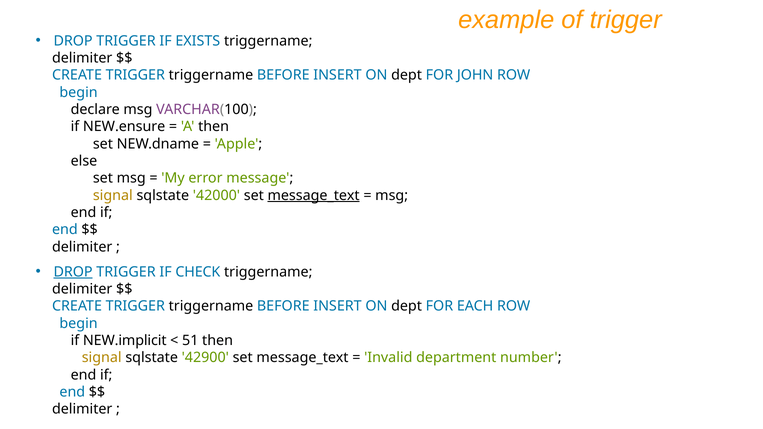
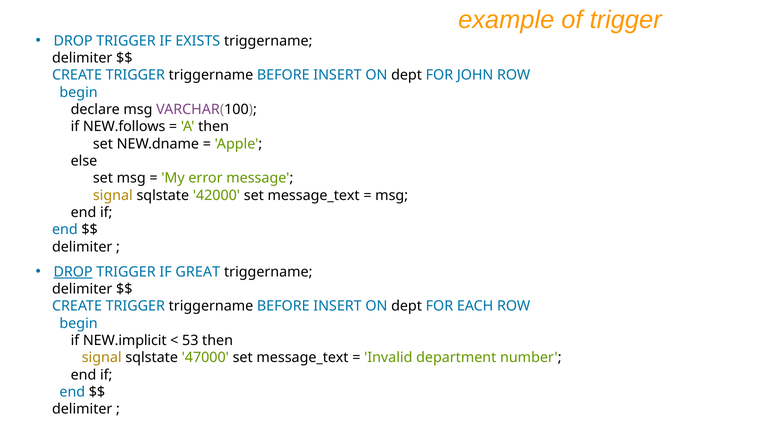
NEW.ensure: NEW.ensure -> NEW.follows
message_text at (314, 195) underline: present -> none
CHECK: CHECK -> GREAT
51: 51 -> 53
42900: 42900 -> 47000
